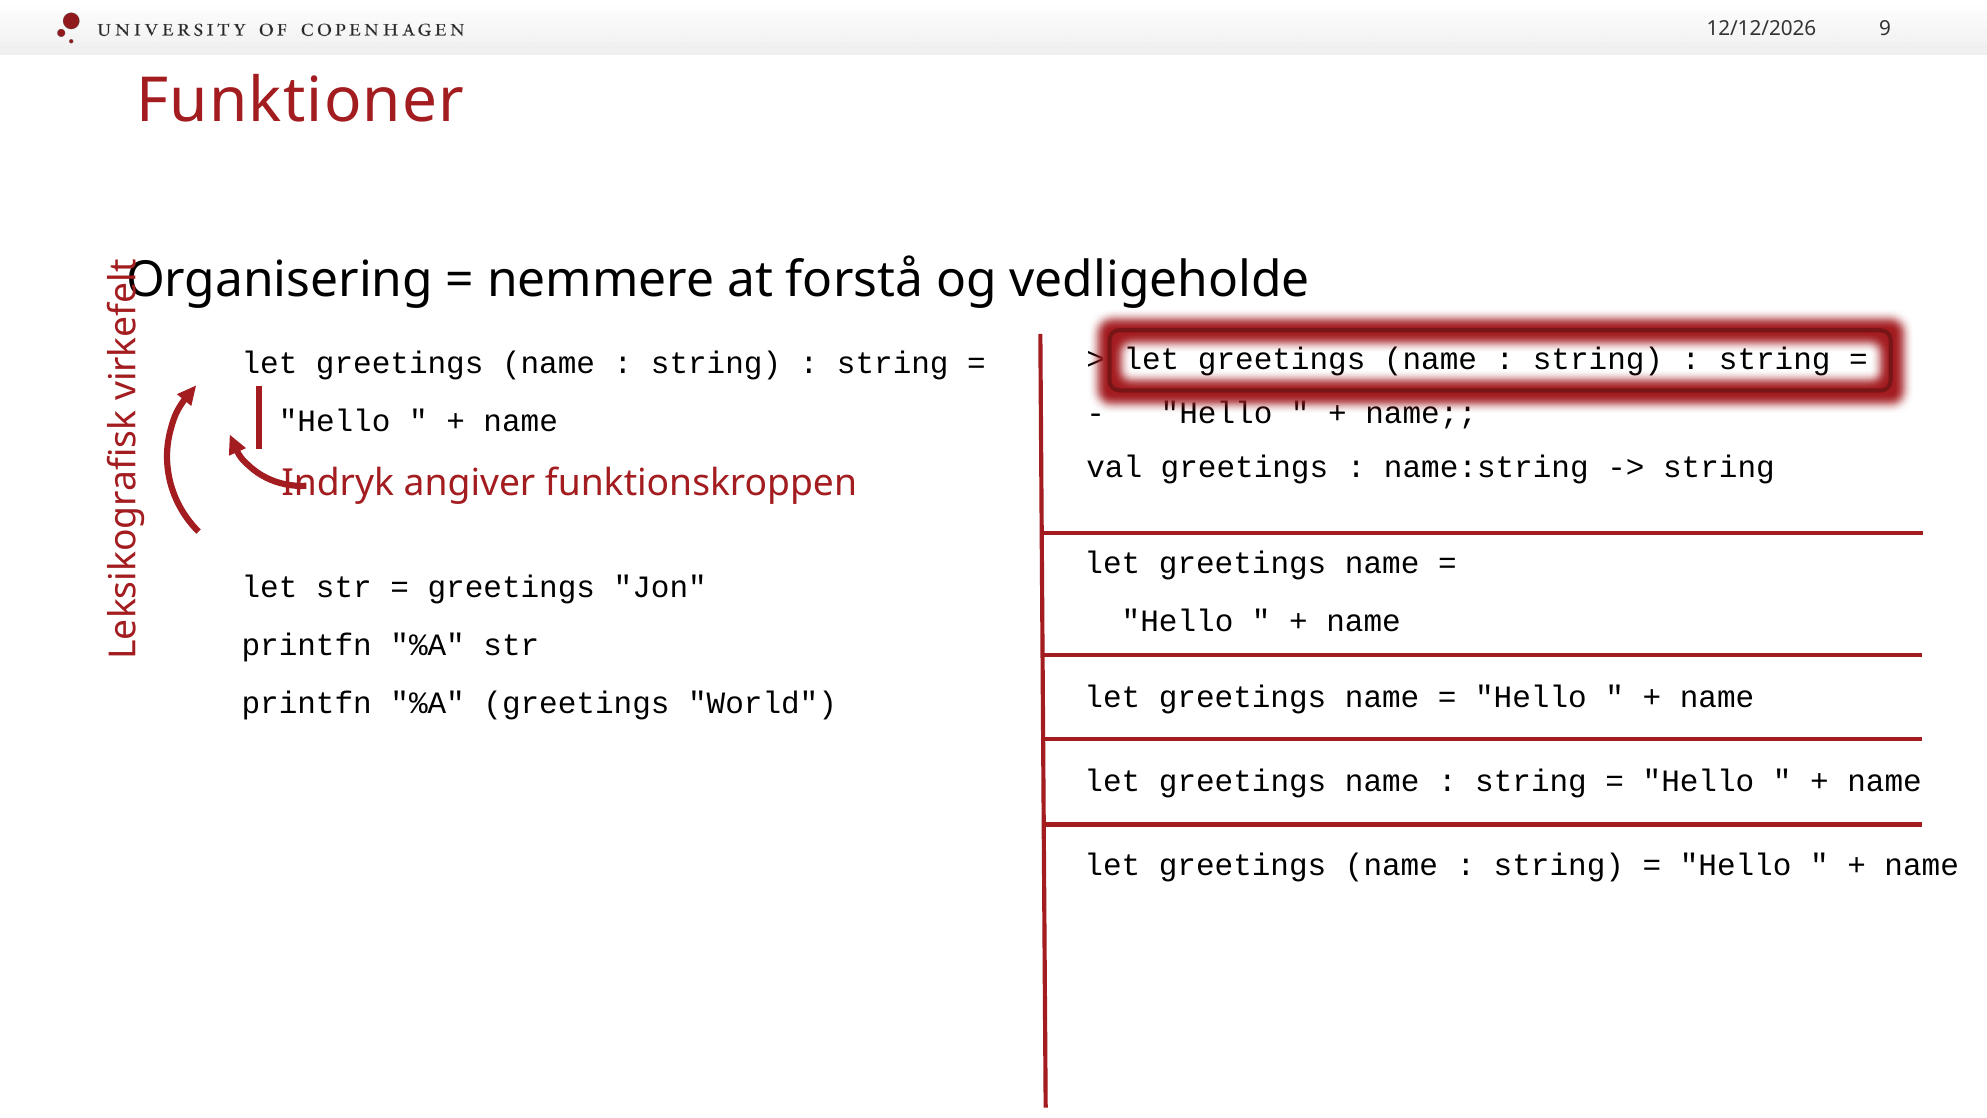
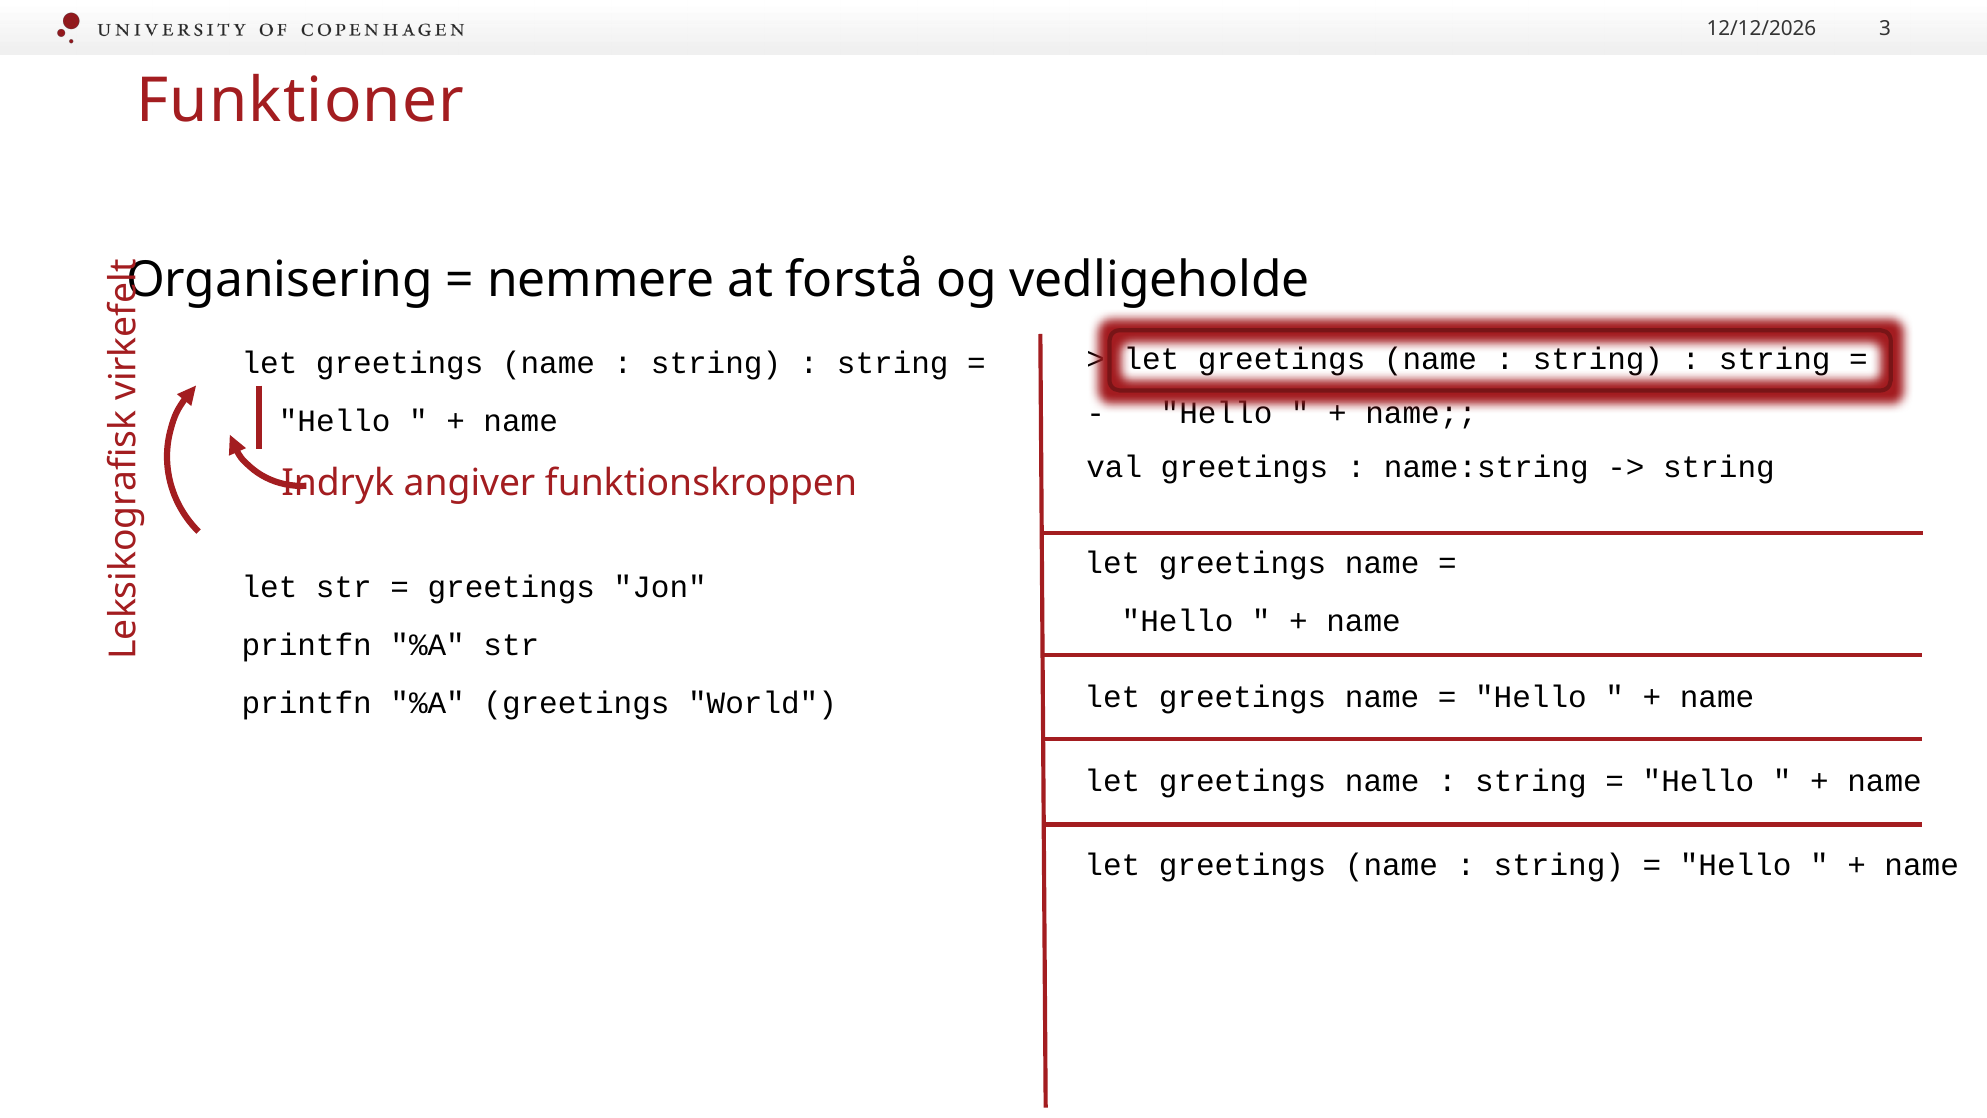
9: 9 -> 3
